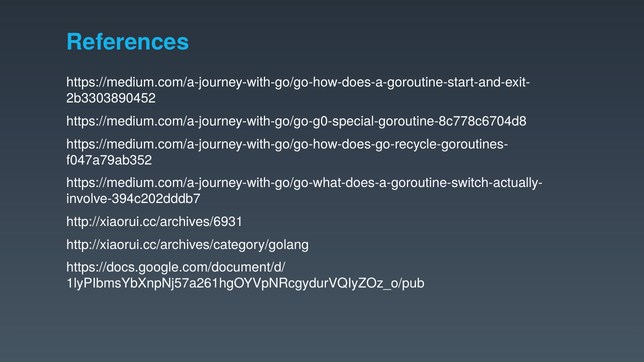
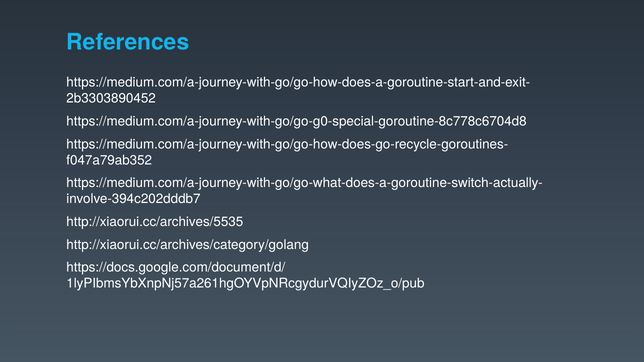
http://xiaorui.cc/archives/6931: http://xiaorui.cc/archives/6931 -> http://xiaorui.cc/archives/5535
